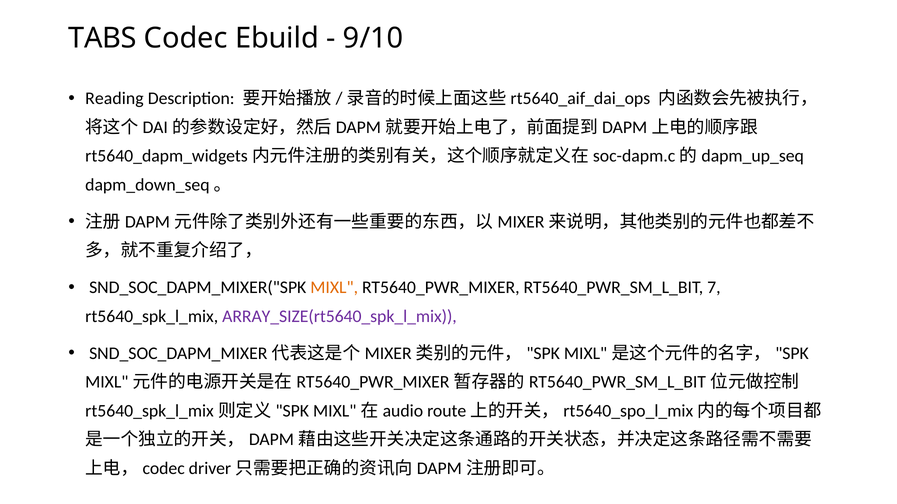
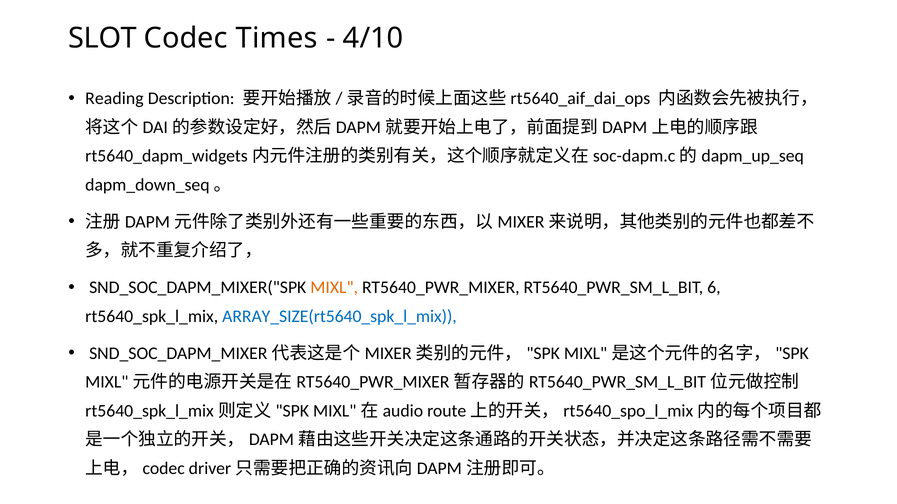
TABS: TABS -> SLOT
Ebuild: Ebuild -> Times
9/10: 9/10 -> 4/10
7: 7 -> 6
ARRAY_SIZE(rt5640_spk_l_mix colour: purple -> blue
